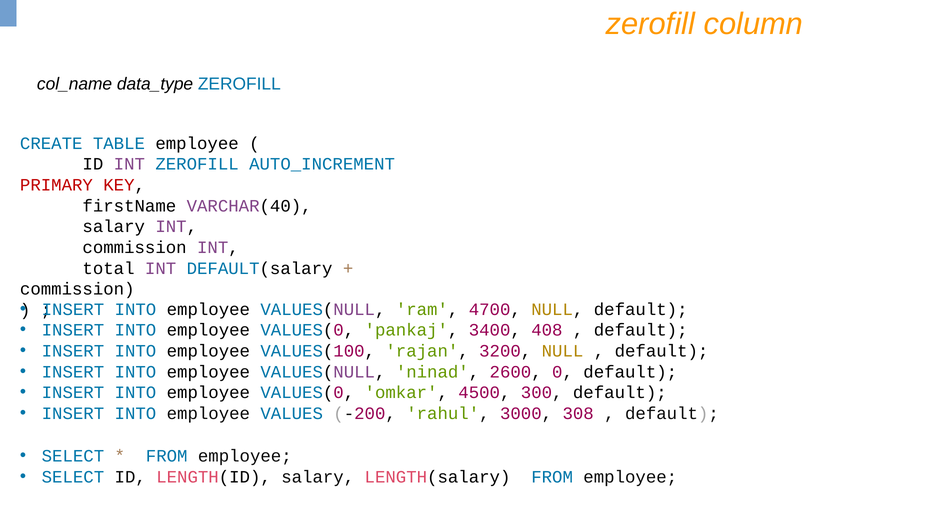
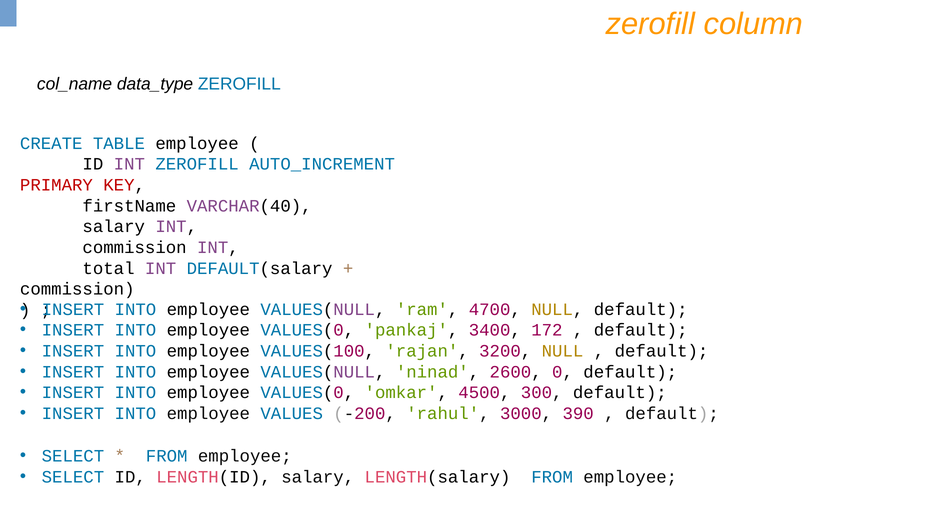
408: 408 -> 172
308: 308 -> 390
